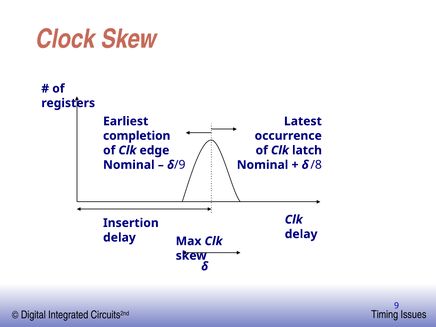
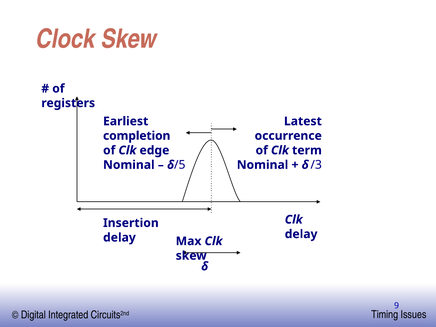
latch: latch -> term
/9: /9 -> /5
/8: /8 -> /3
